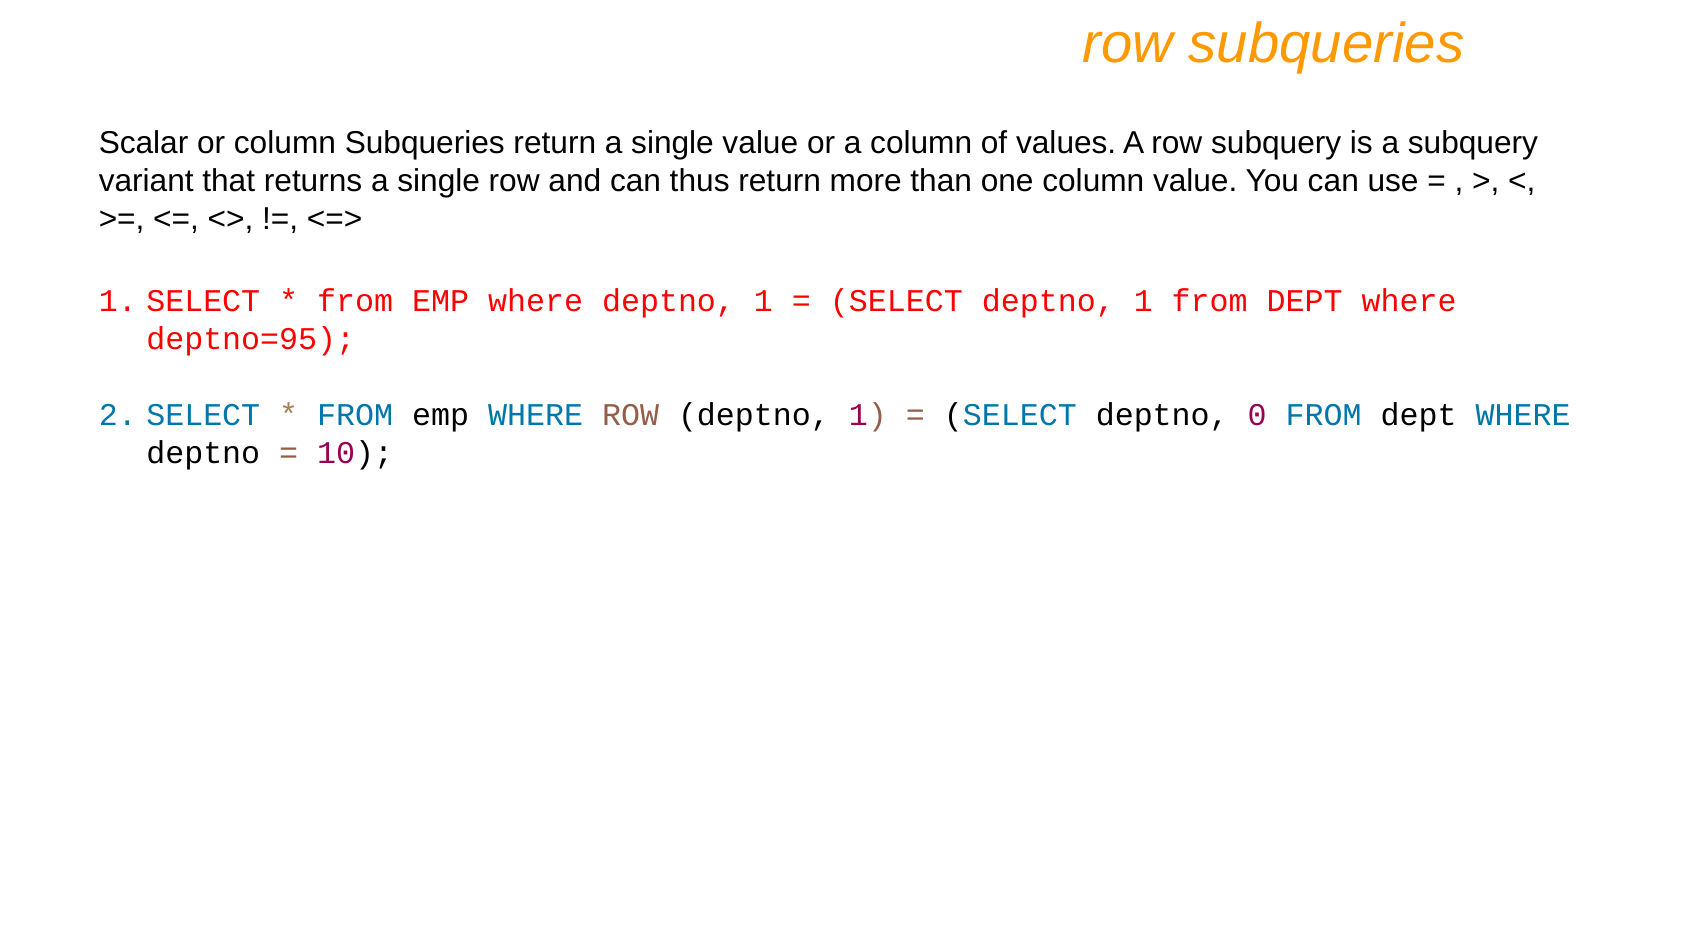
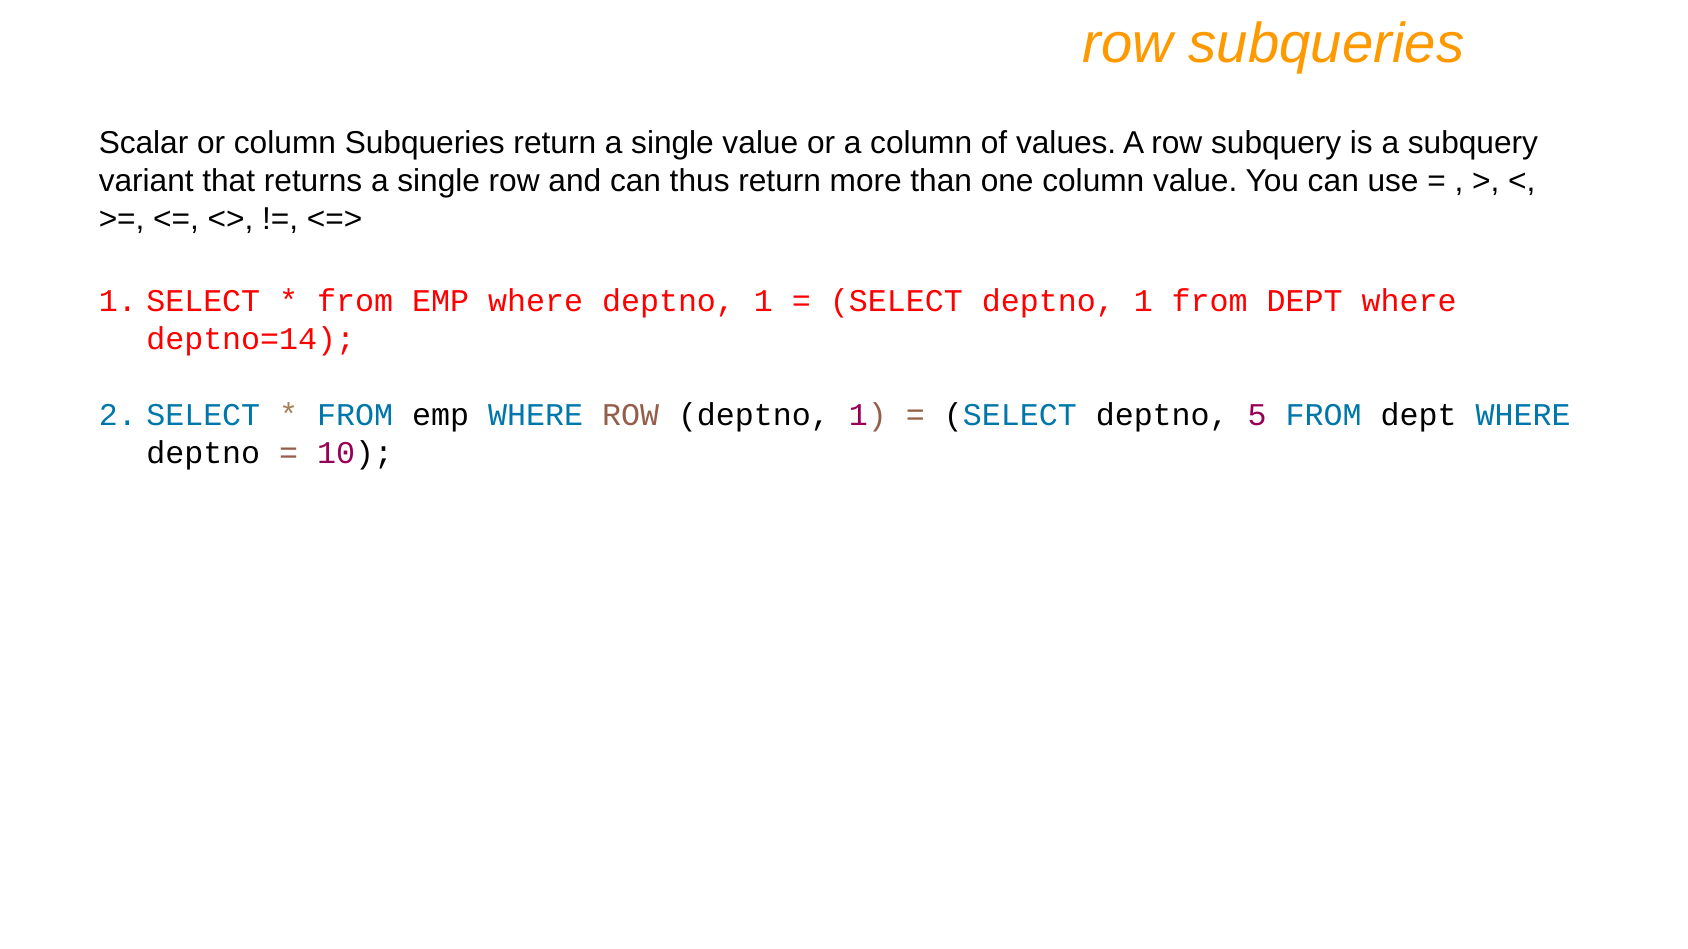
deptno=95: deptno=95 -> deptno=14
0: 0 -> 5
